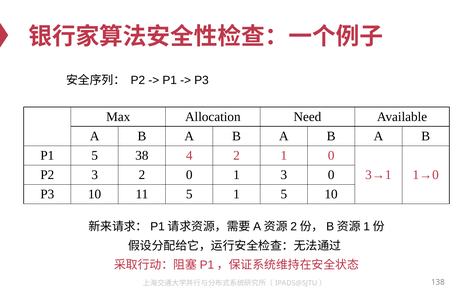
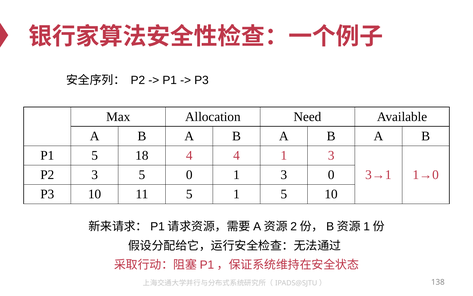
38: 38 -> 18
4 2: 2 -> 4
0 at (331, 155): 0 -> 3
3 2: 2 -> 5
